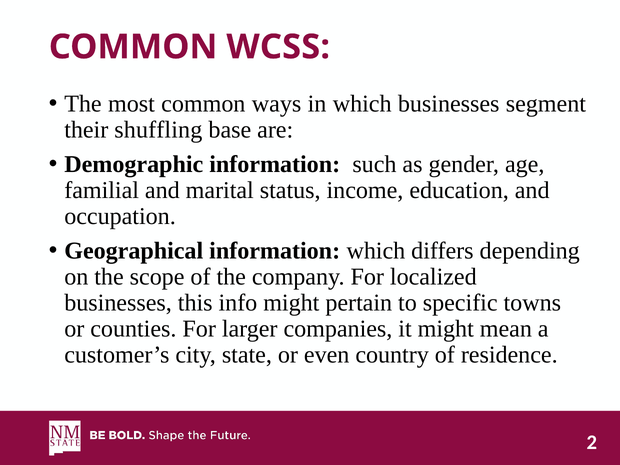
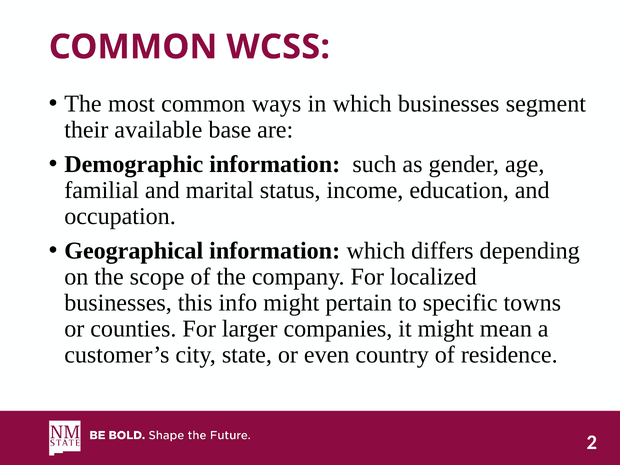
shuffling: shuffling -> available
